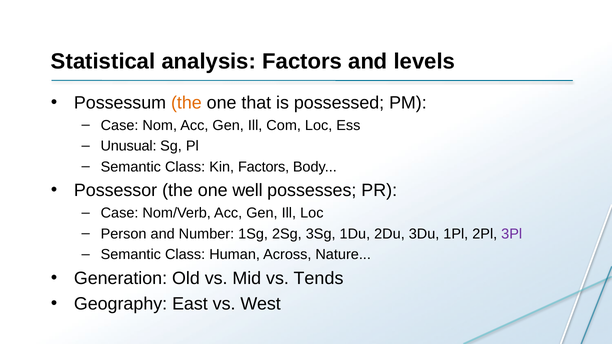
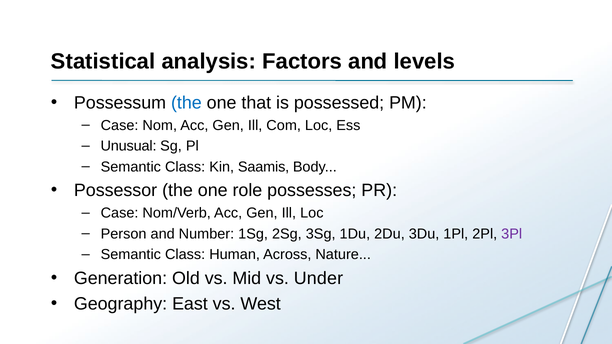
the at (186, 103) colour: orange -> blue
Kin Factors: Factors -> Saamis
well: well -> role
Tends: Tends -> Under
